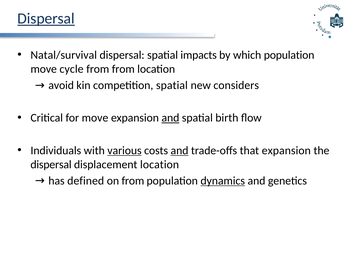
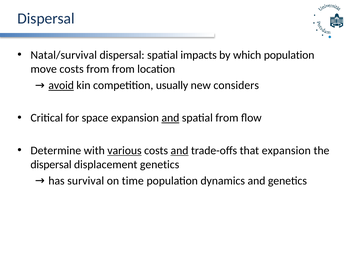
Dispersal at (46, 19) underline: present -> none
move cycle: cycle -> costs
avoid underline: none -> present
competition spatial: spatial -> usually
for move: move -> space
spatial birth: birth -> from
Individuals: Individuals -> Determine
displacement location: location -> genetics
defined: defined -> survival
on from: from -> time
dynamics underline: present -> none
